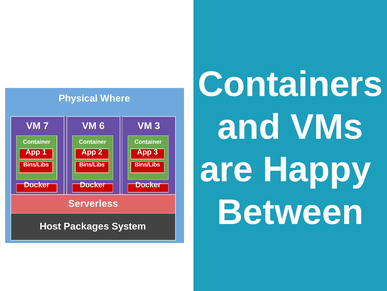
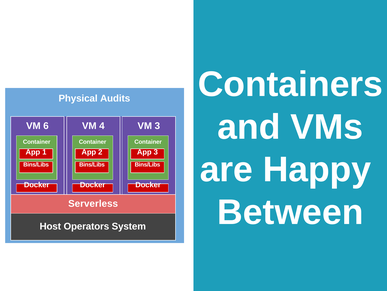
Where: Where -> Audits
7: 7 -> 6
6: 6 -> 4
Packages: Packages -> Operators
